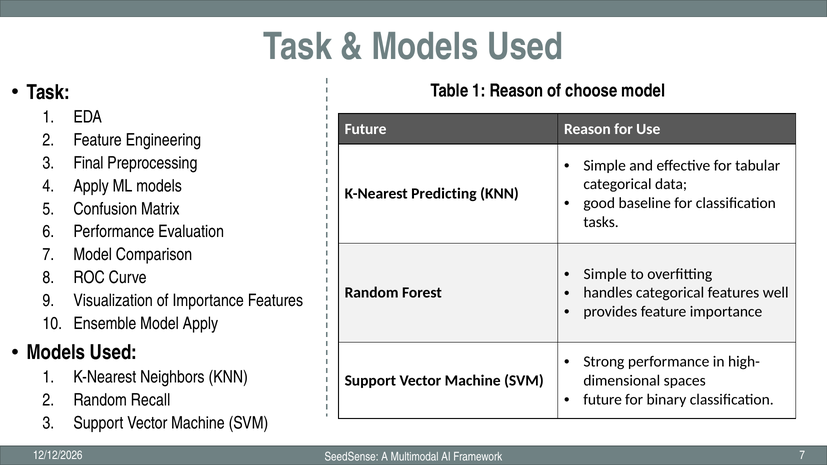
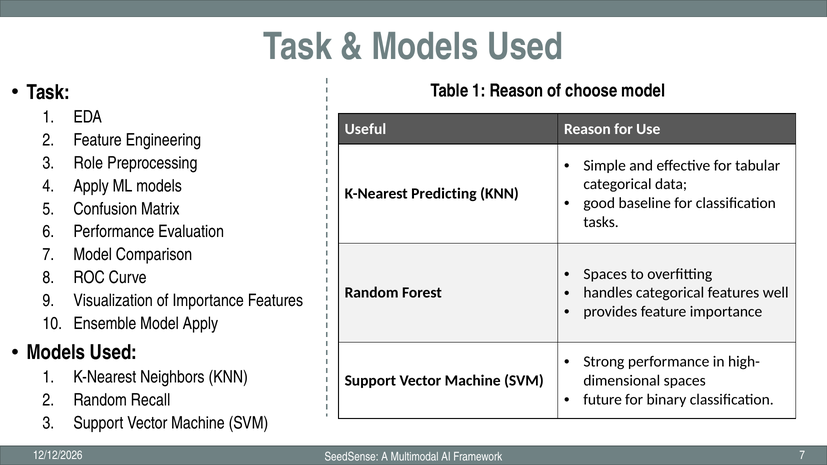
Future at (366, 129): Future -> Useful
Final: Final -> Role
Simple at (605, 274): Simple -> Spaces
